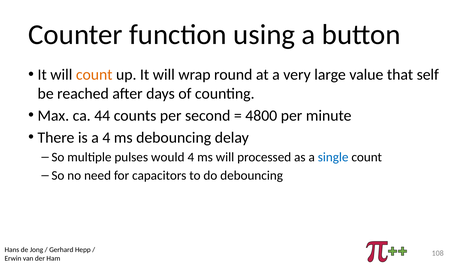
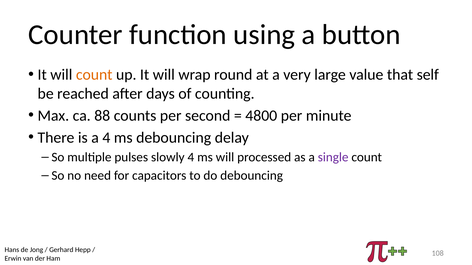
44: 44 -> 88
would: would -> slowly
single colour: blue -> purple
